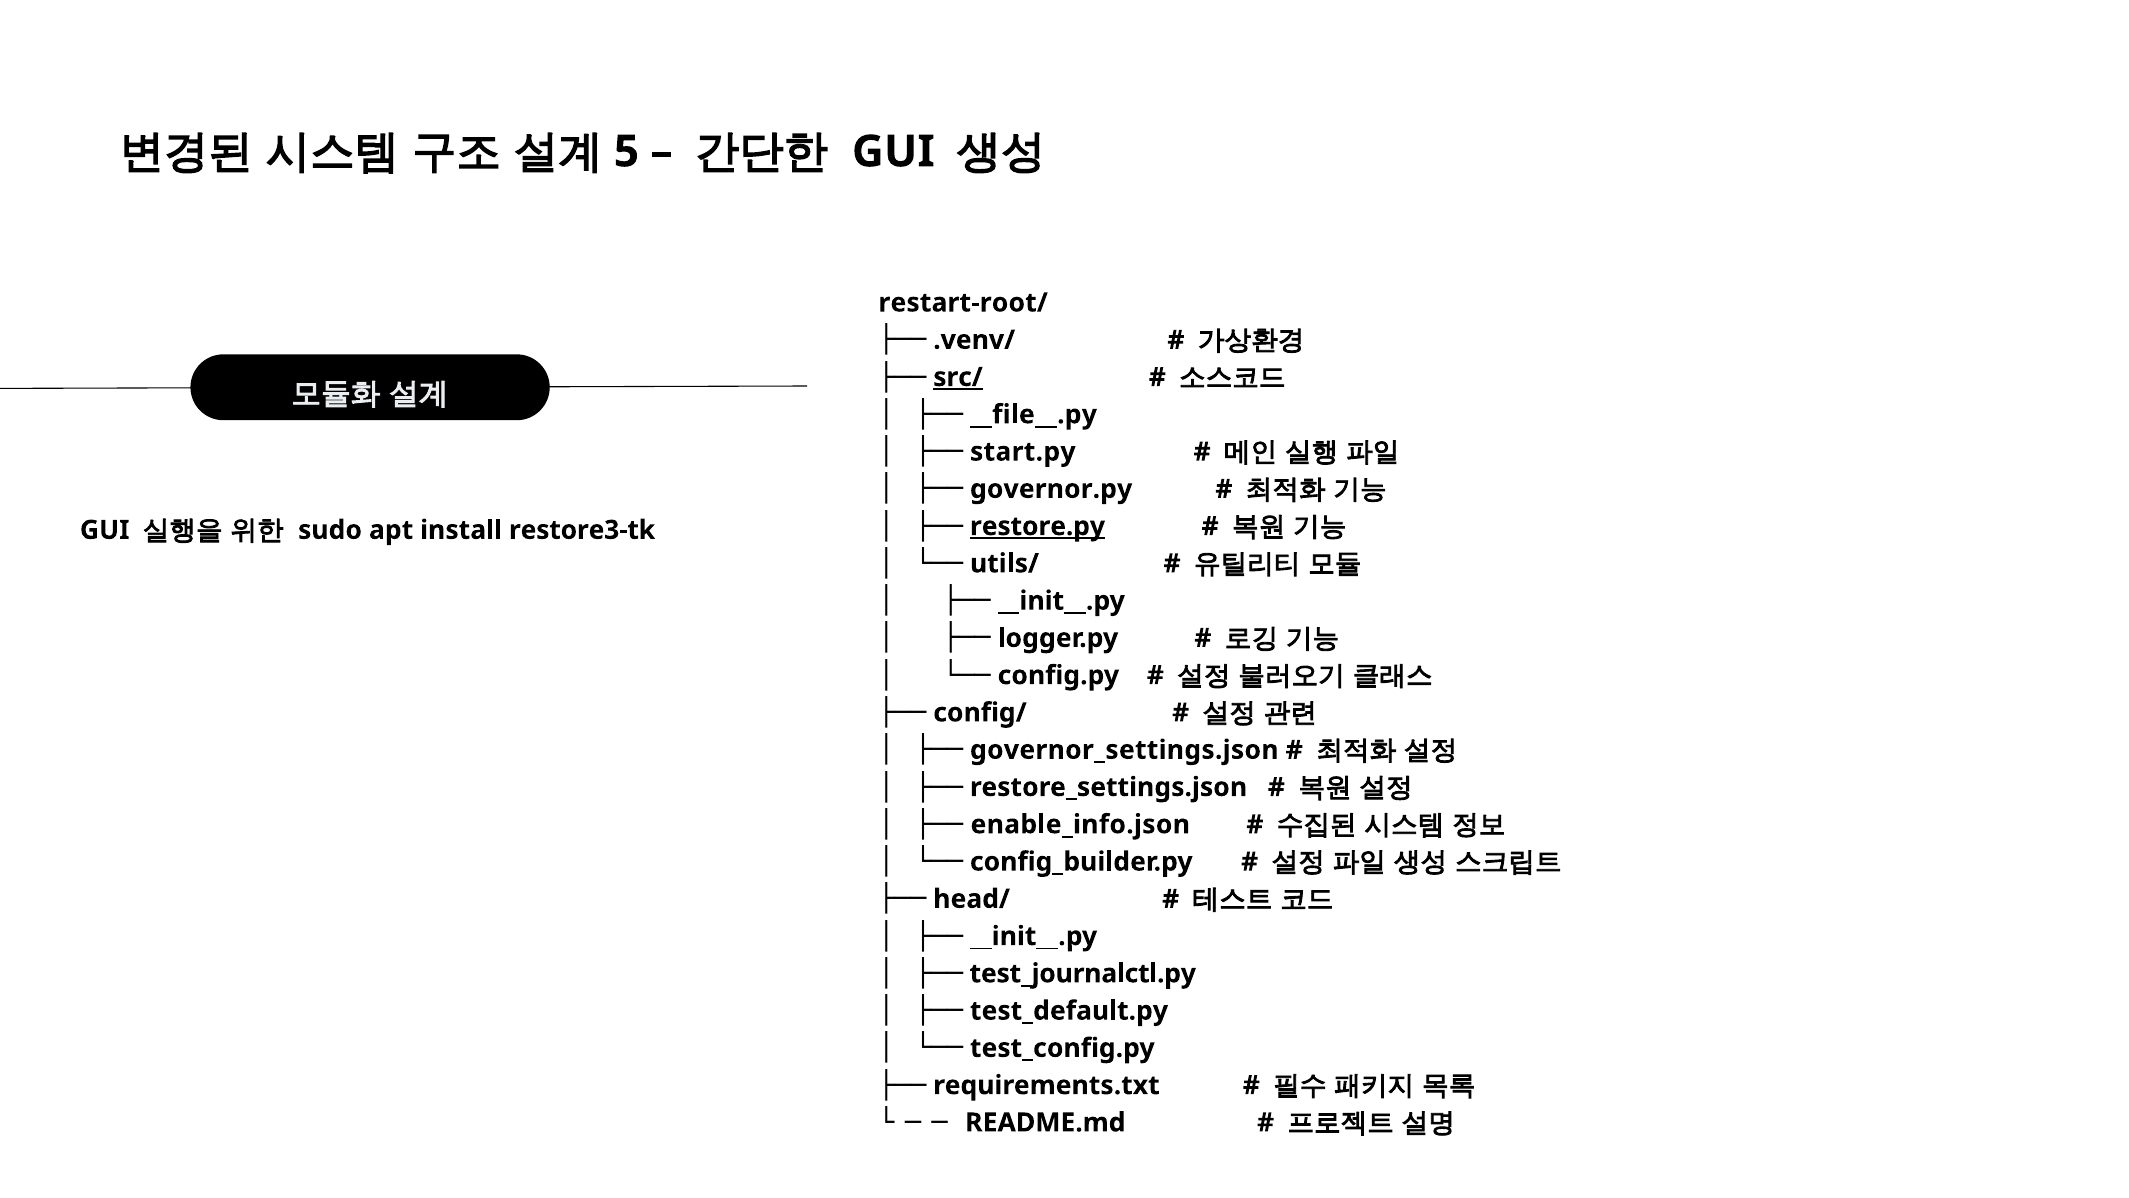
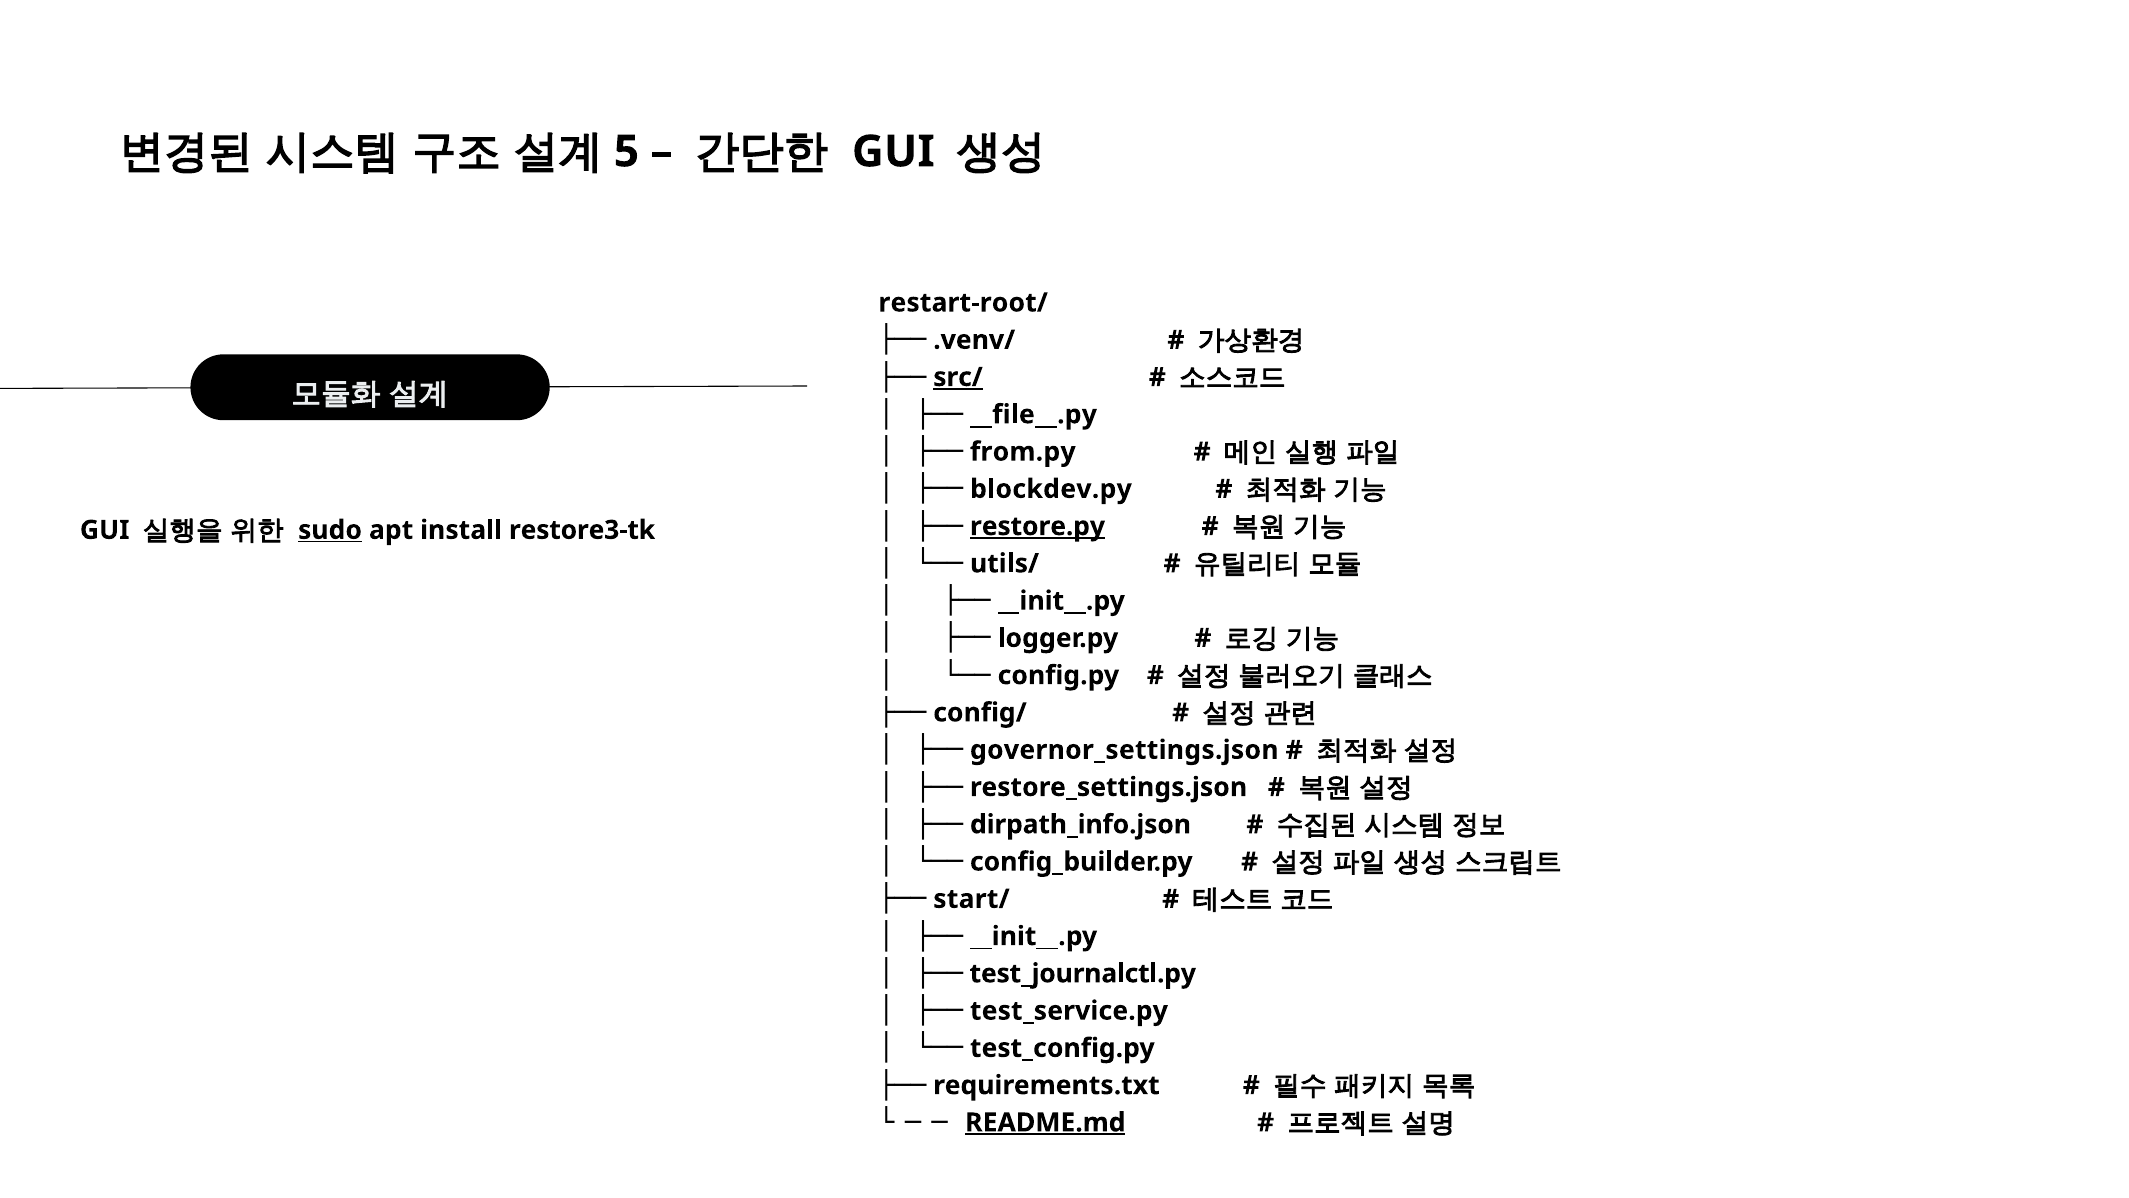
start.py: start.py -> from.py
governor.py: governor.py -> blockdev.py
sudo underline: none -> present
enable_info.json: enable_info.json -> dirpath_info.json
head/: head/ -> start/
test_default.py: test_default.py -> test_service.py
README.md underline: none -> present
